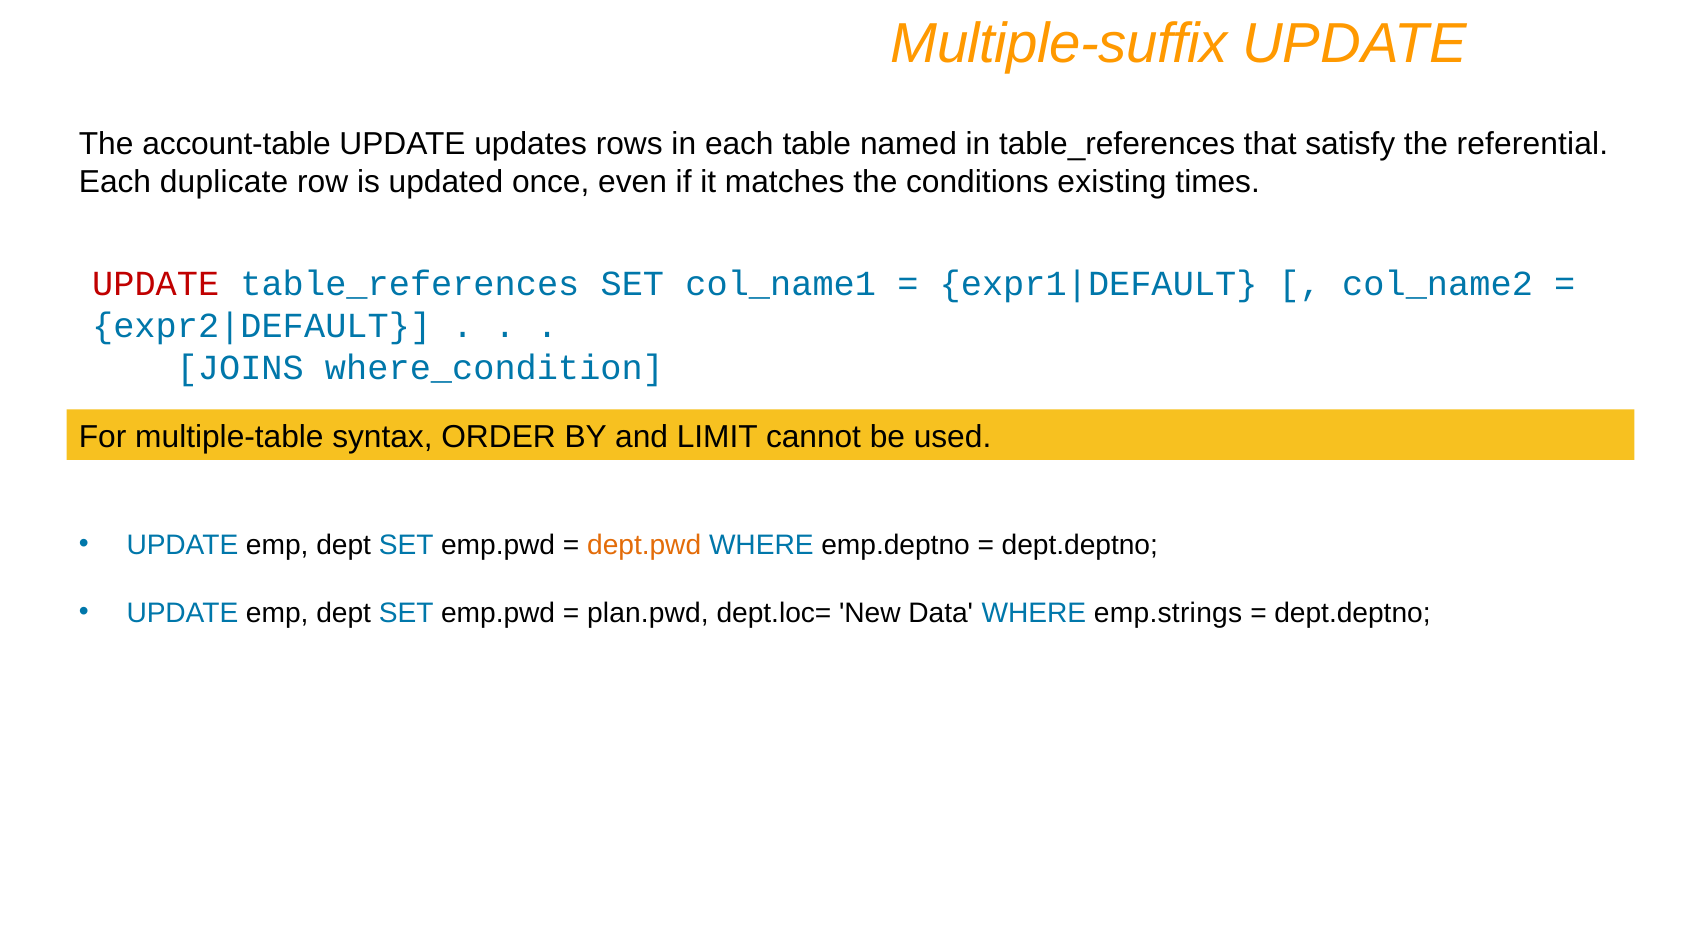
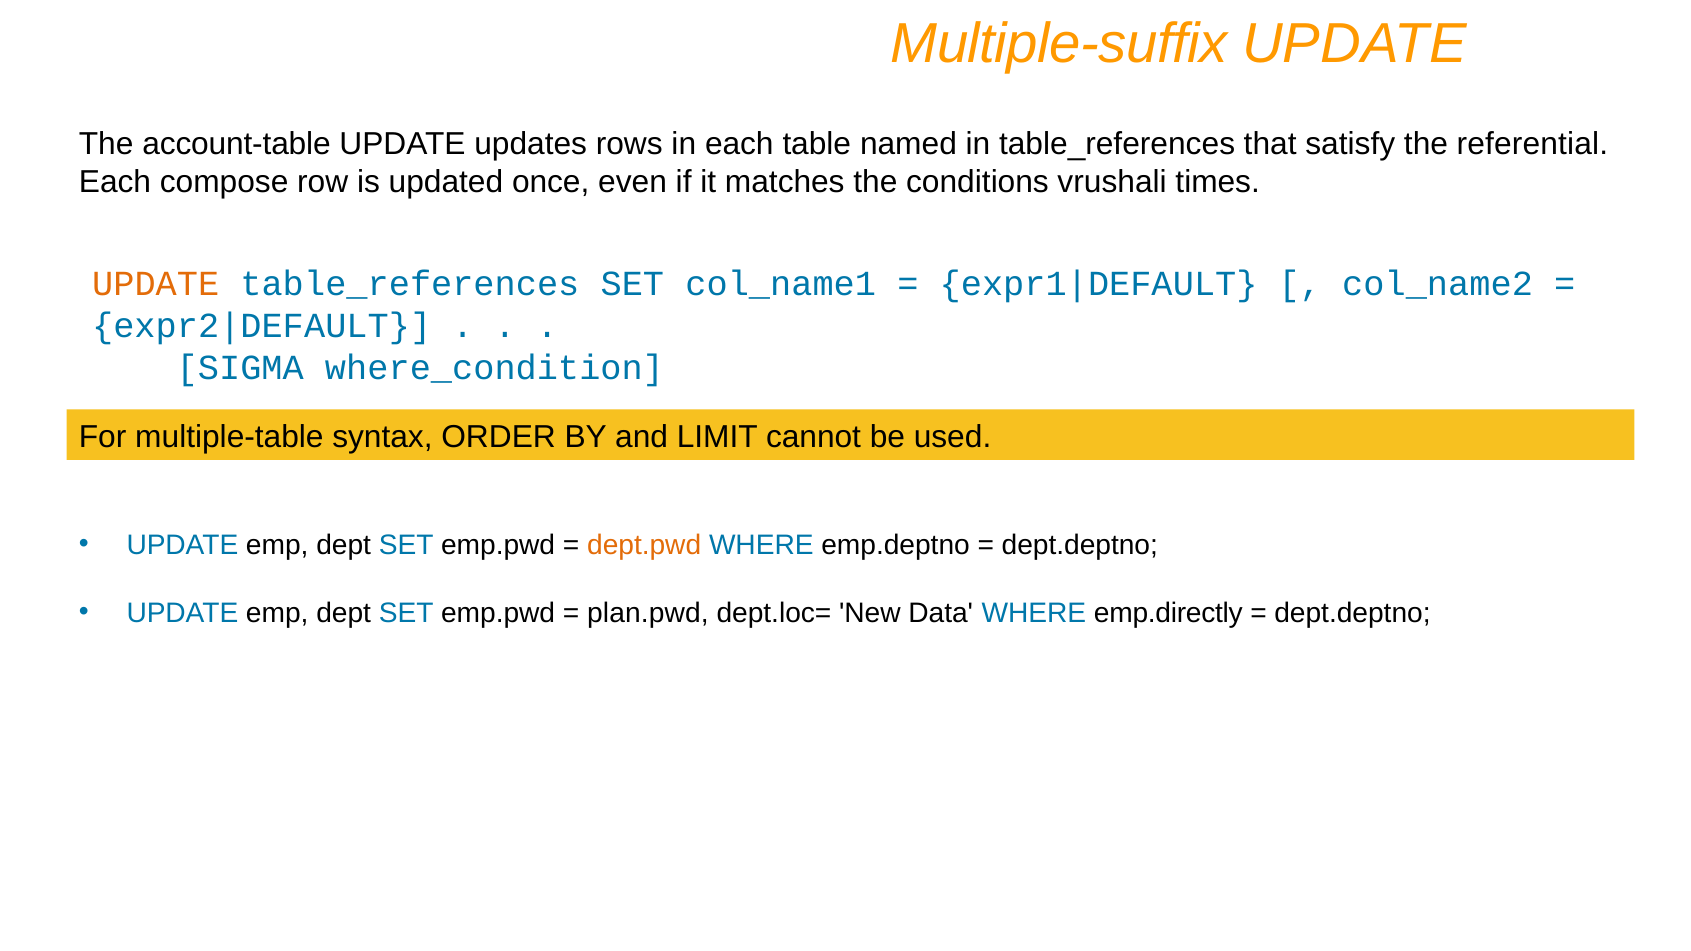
duplicate: duplicate -> compose
existing: existing -> vrushali
UPDATE at (156, 284) colour: red -> orange
JOINS: JOINS -> SIGMA
emp.strings: emp.strings -> emp.directly
